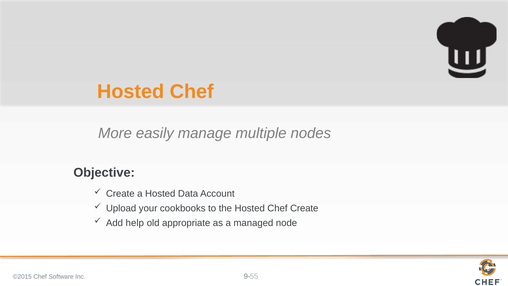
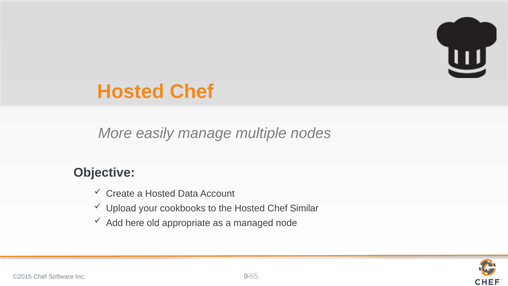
Chef Create: Create -> Similar
help: help -> here
